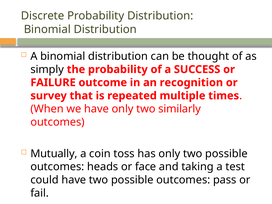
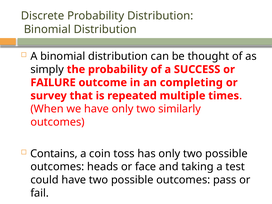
recognition: recognition -> completing
Mutually: Mutually -> Contains
